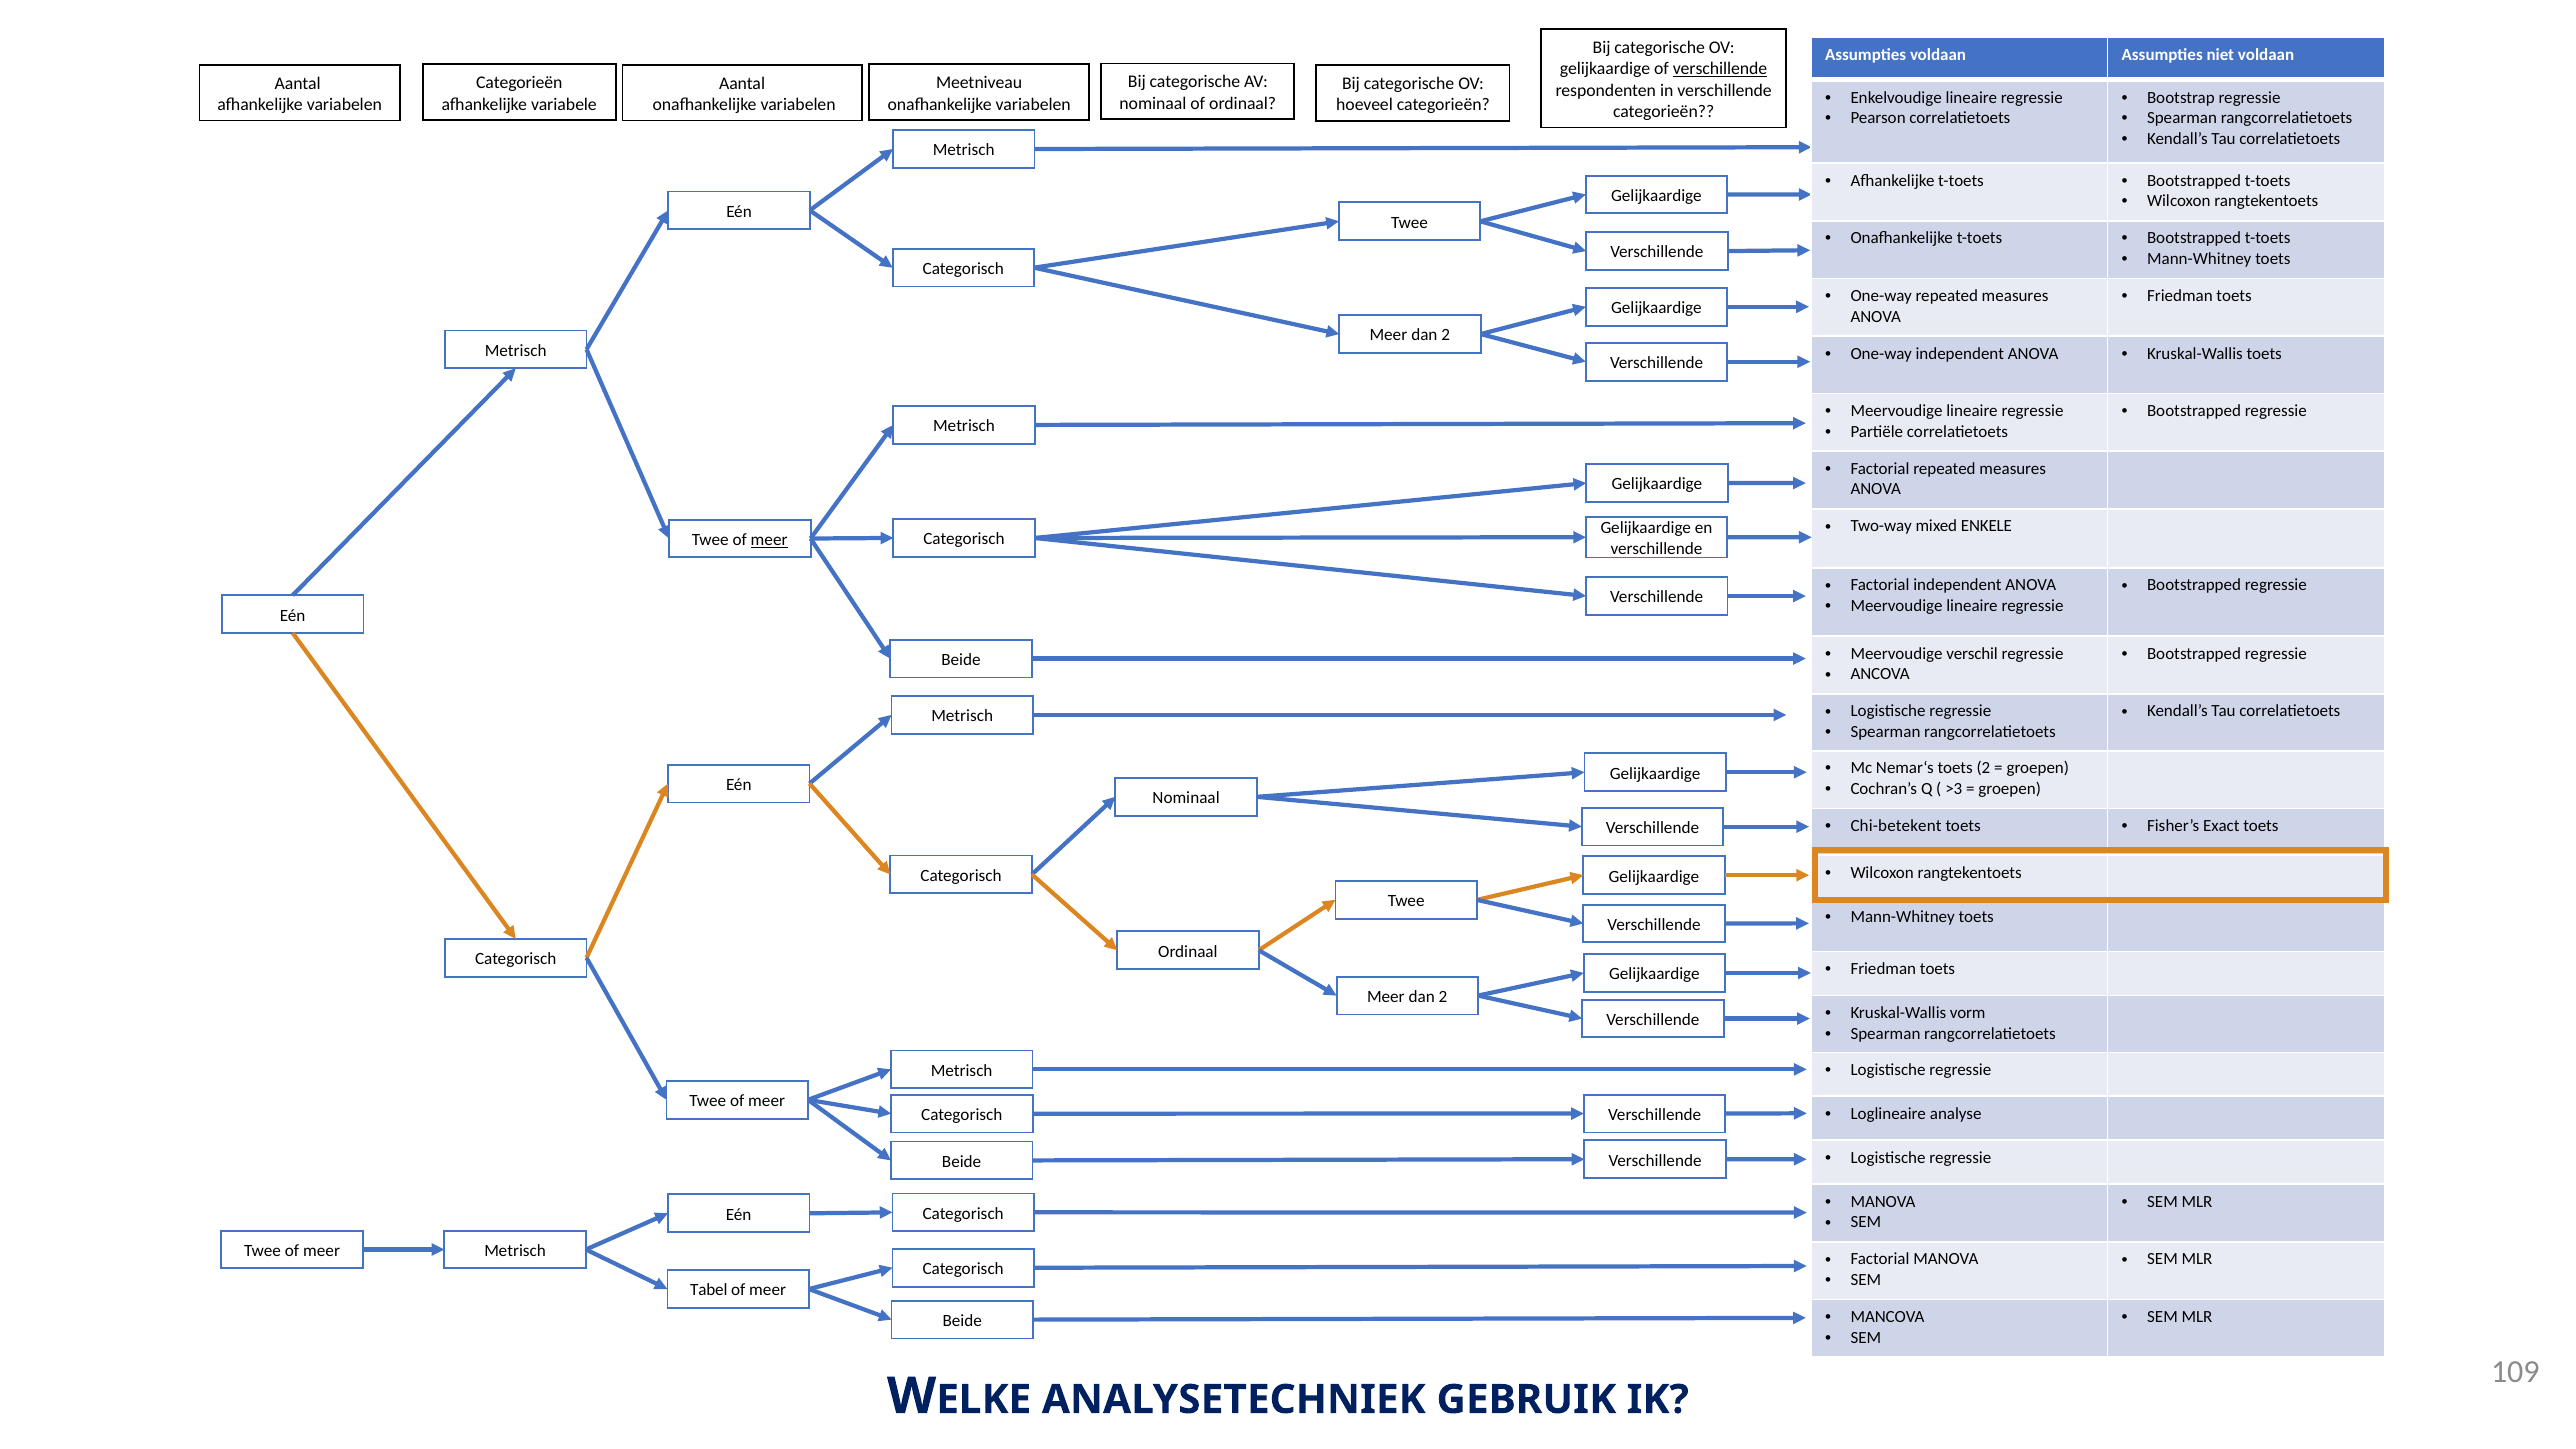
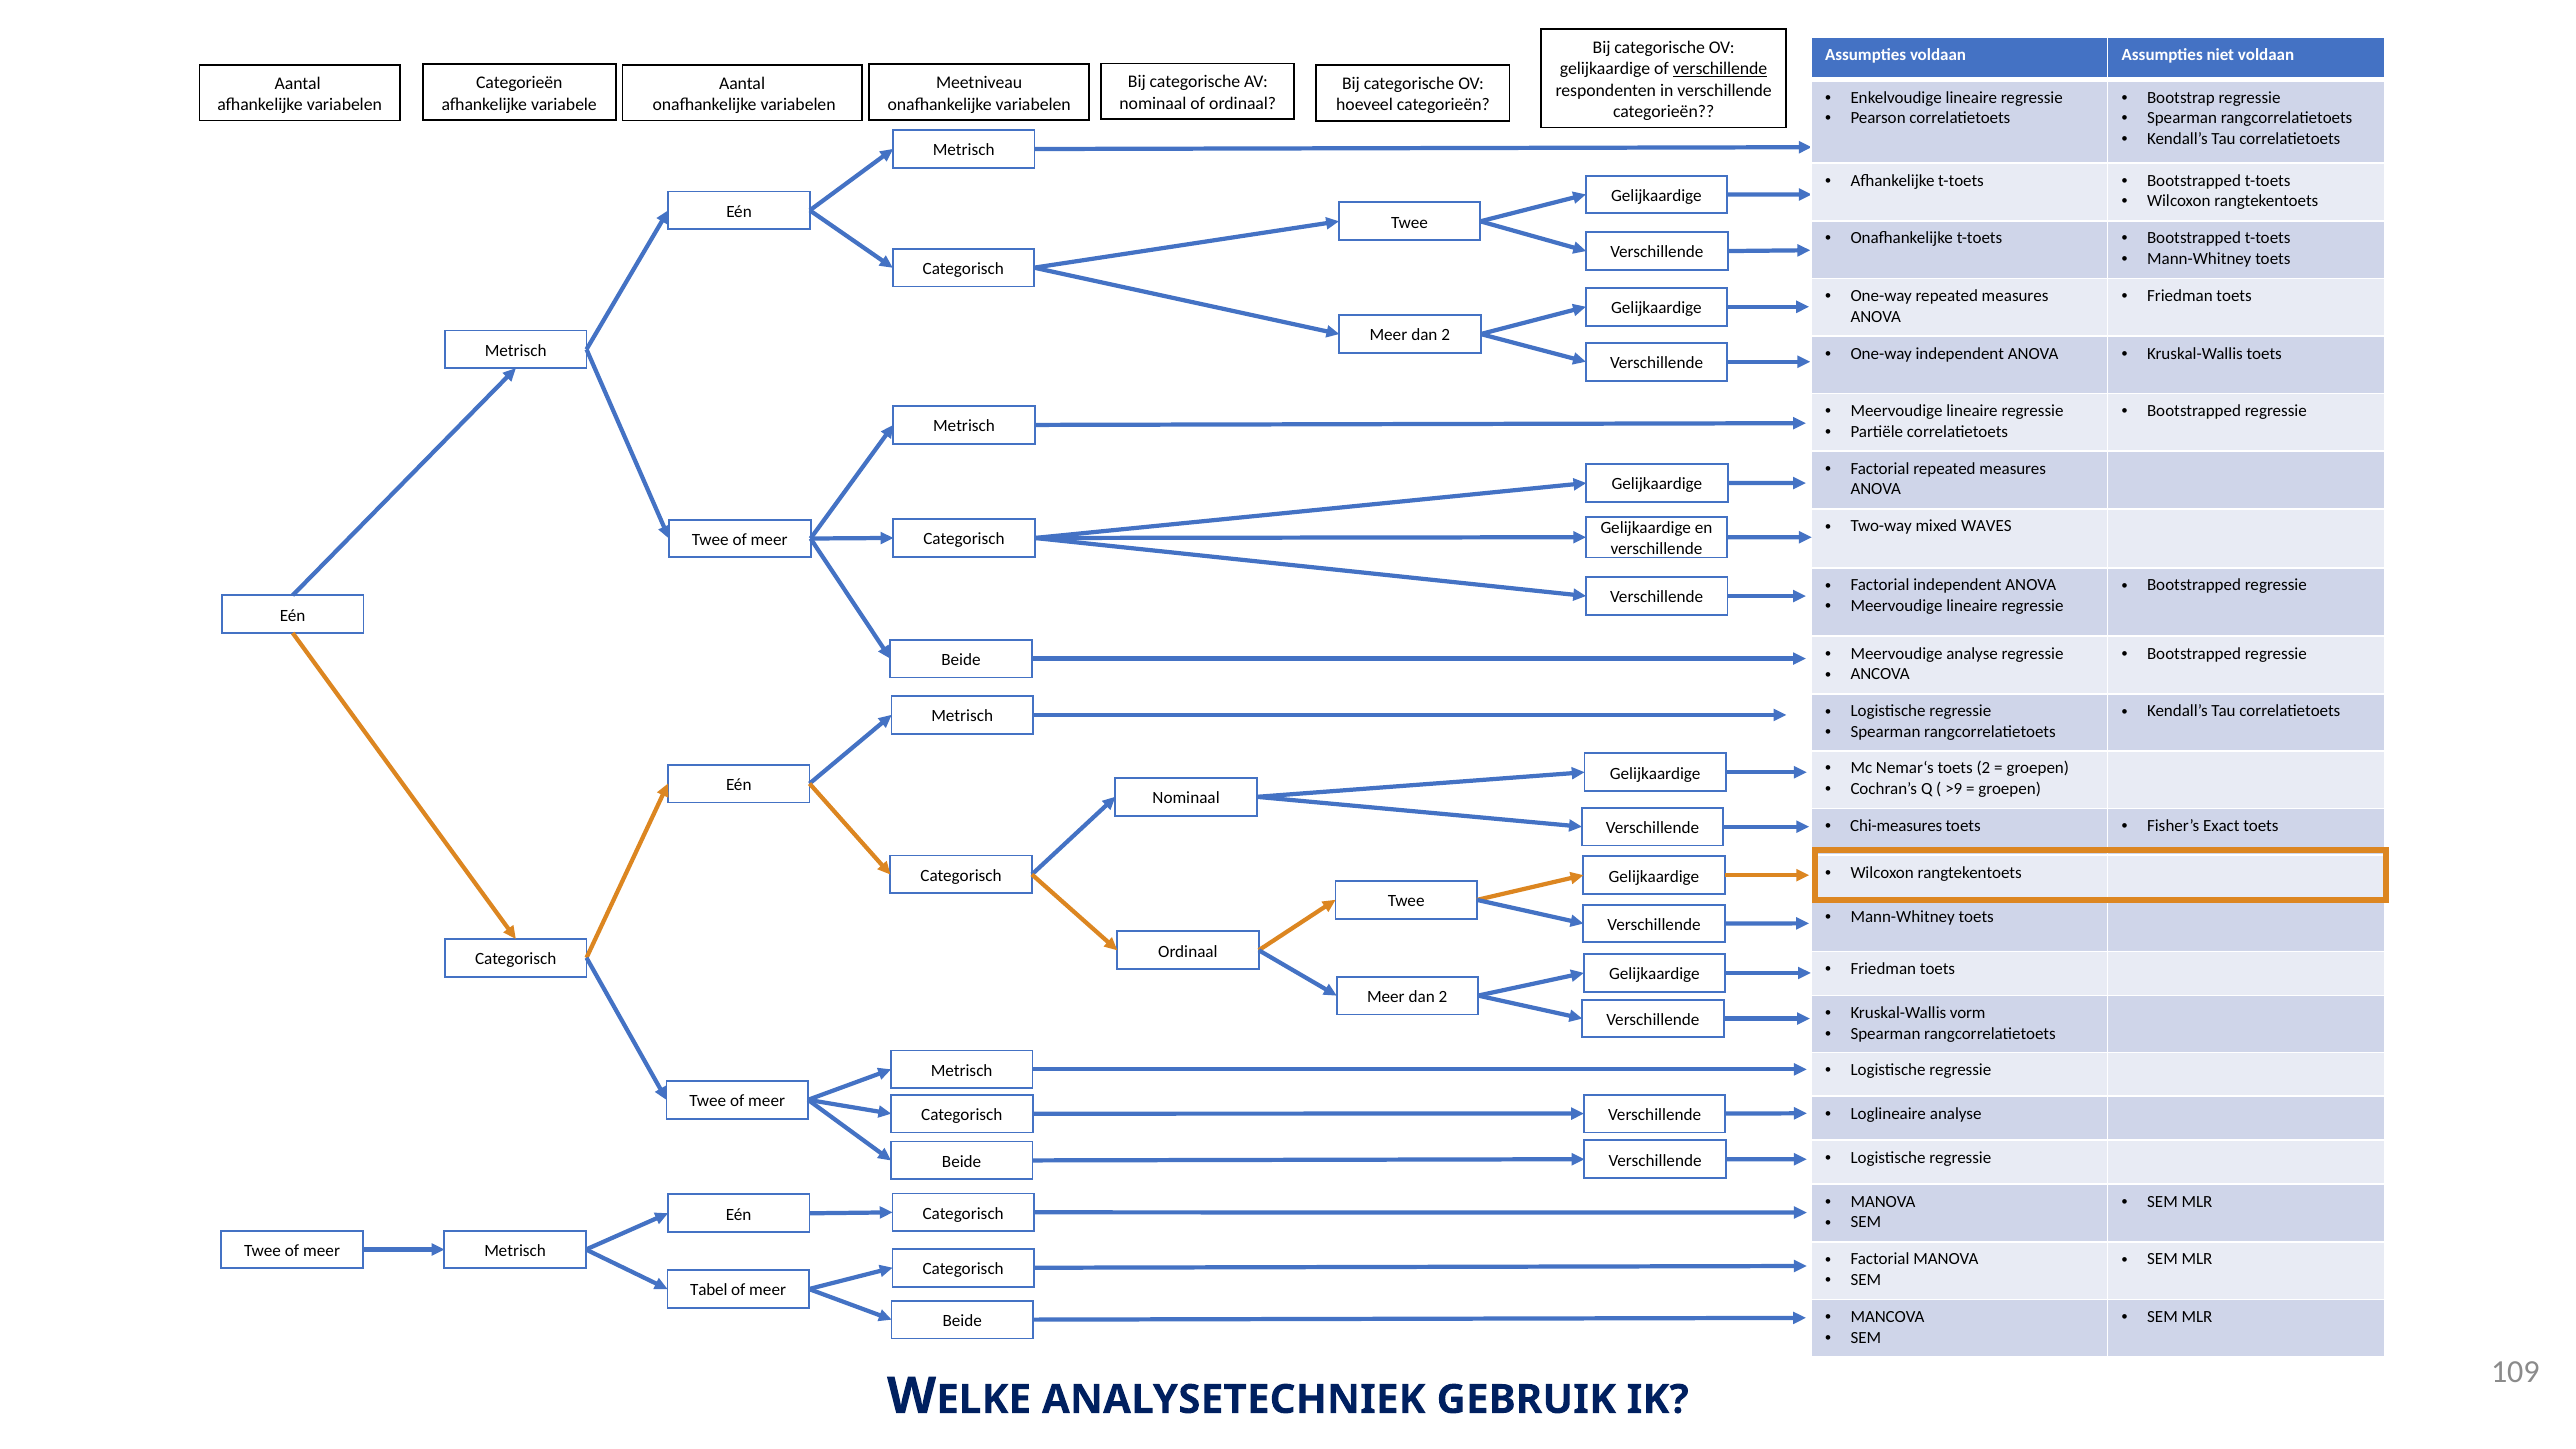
ENKELE: ENKELE -> WAVES
meer at (769, 540) underline: present -> none
Meervoudige verschil: verschil -> analyse
>3: >3 -> >9
Chi-betekent: Chi-betekent -> Chi-measures
